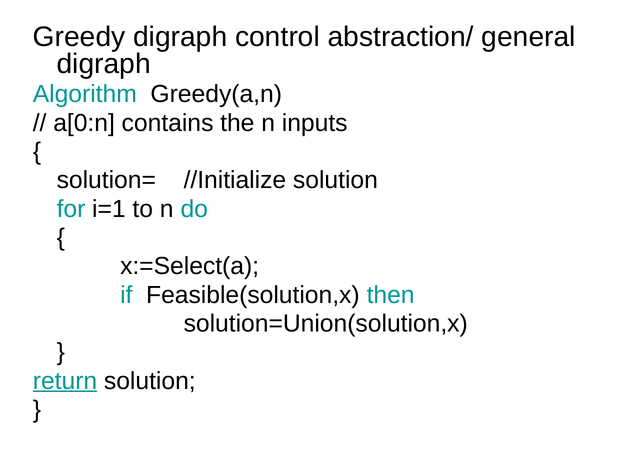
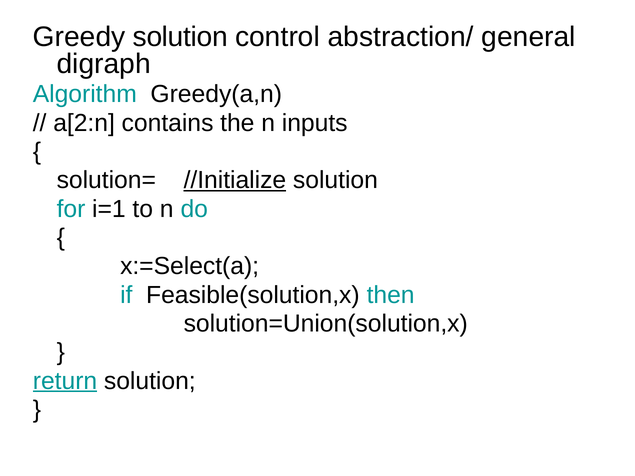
Greedy digraph: digraph -> solution
a[0:n: a[0:n -> a[2:n
//Initialize underline: none -> present
